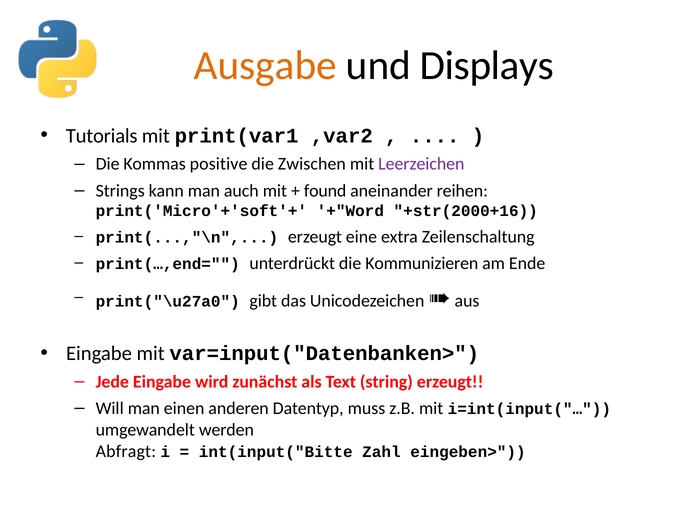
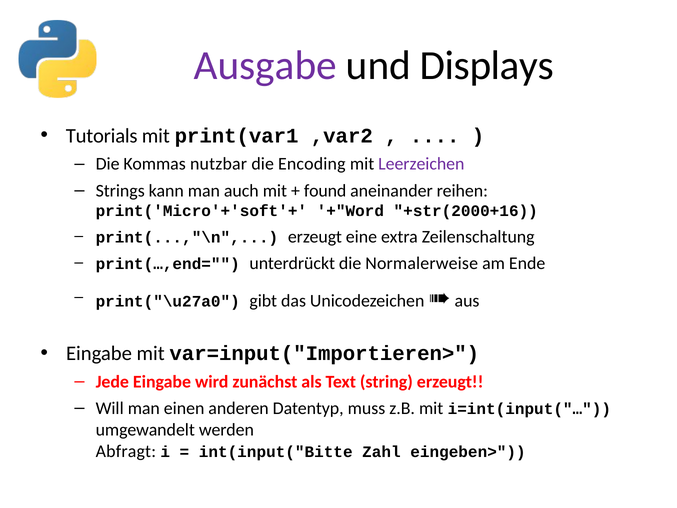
Ausgabe colour: orange -> purple
positive: positive -> nutzbar
Zwischen: Zwischen -> Encoding
Kommunizieren: Kommunizieren -> Normalerweise
var=input("Datenbanken>: var=input("Datenbanken> -> var=input("Importieren>
